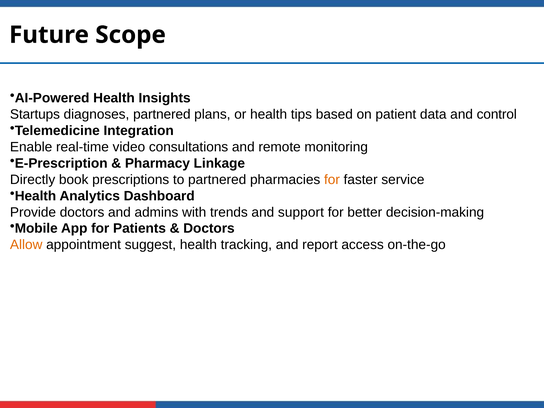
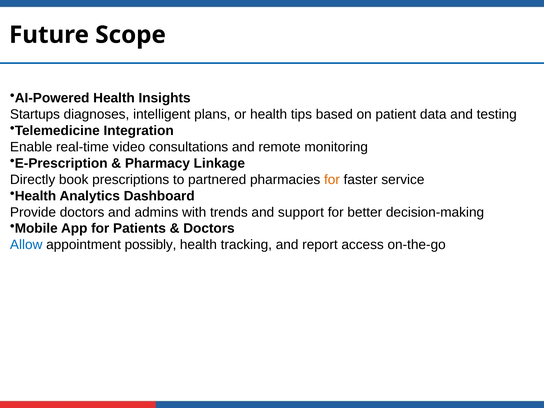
diagnoses partnered: partnered -> intelligent
control: control -> testing
Allow colour: orange -> blue
suggest: suggest -> possibly
